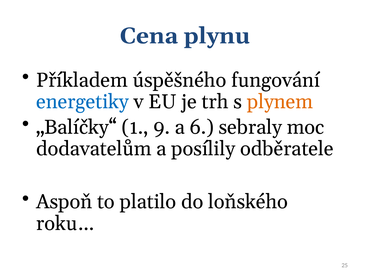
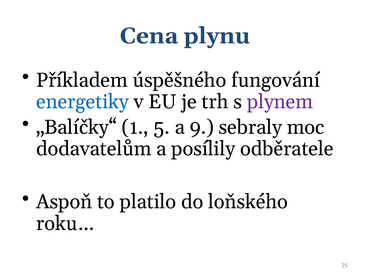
plynem colour: orange -> purple
9: 9 -> 5
6: 6 -> 9
